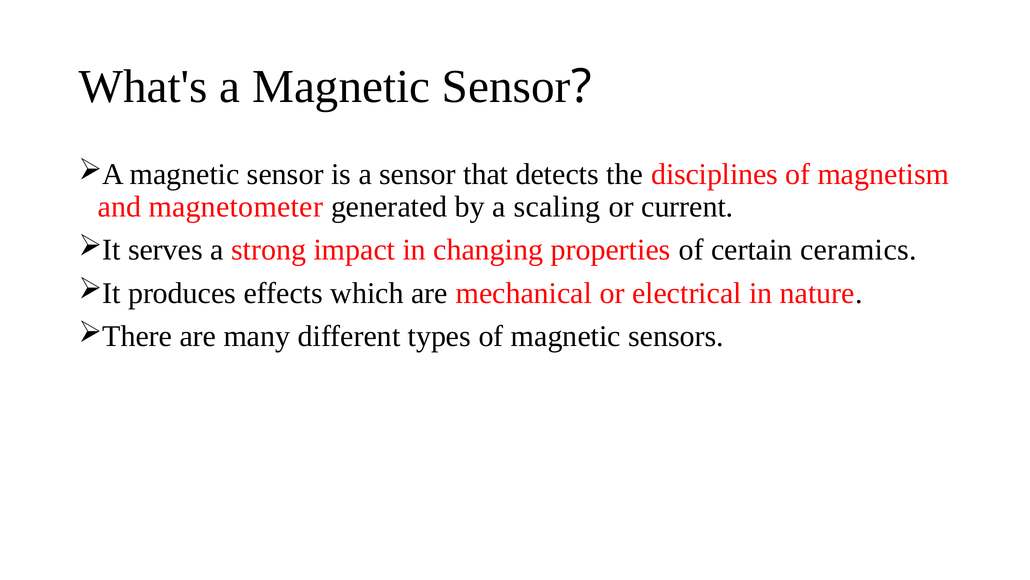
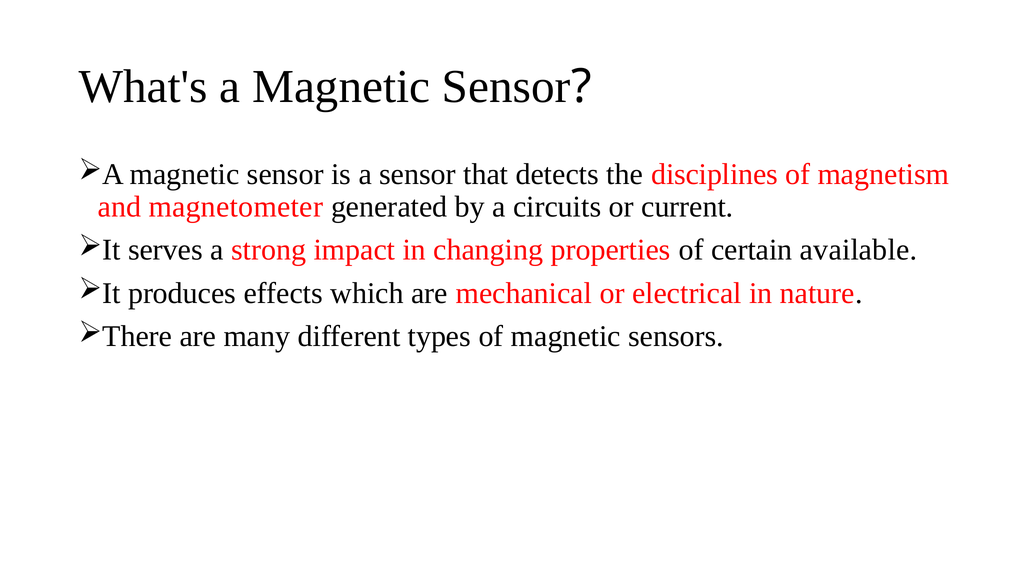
scaling: scaling -> circuits
ceramics: ceramics -> available
